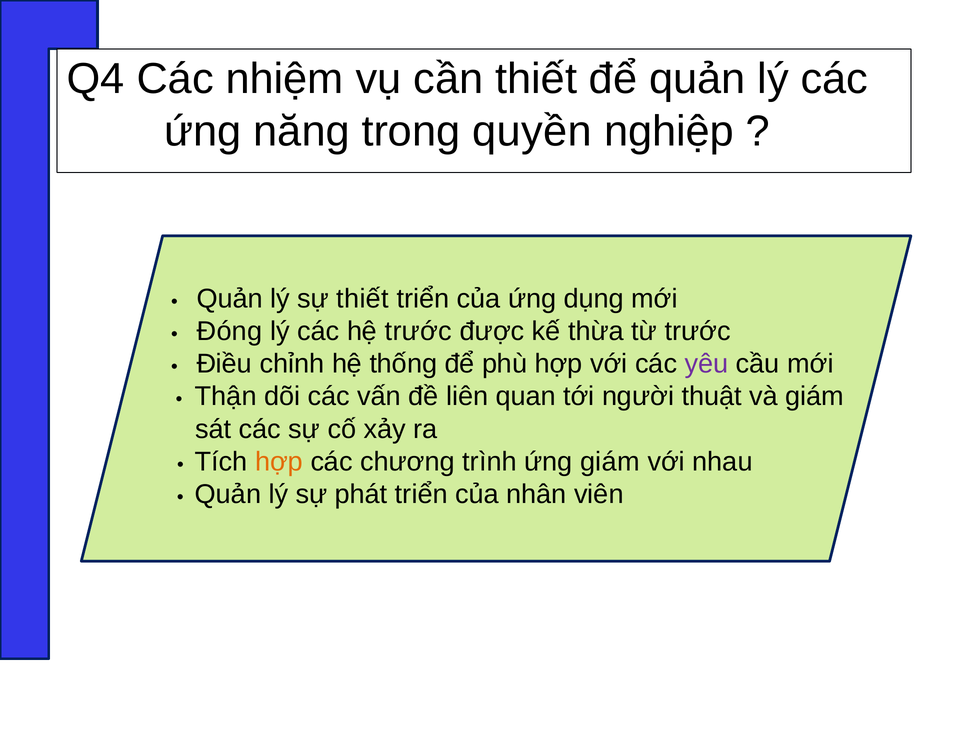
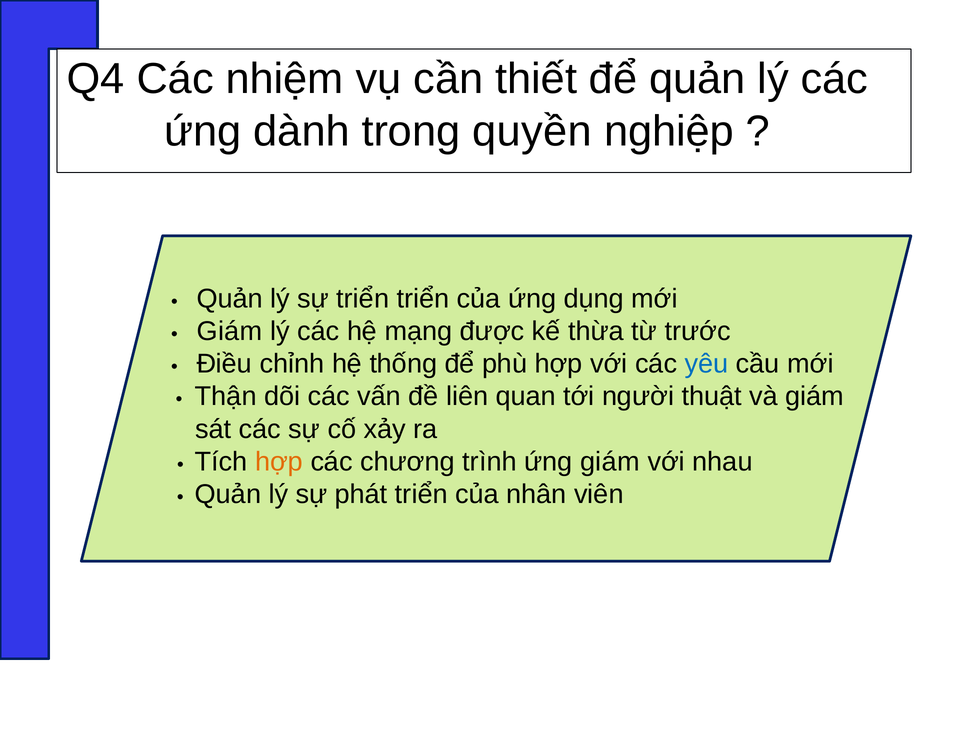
năng: năng -> dành
sự thiết: thiết -> triển
Đóng at (230, 331): Đóng -> Giám
hệ trước: trước -> mạng
yêu colour: purple -> blue
